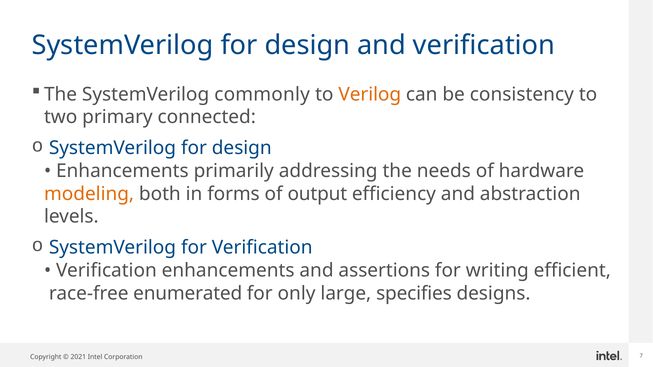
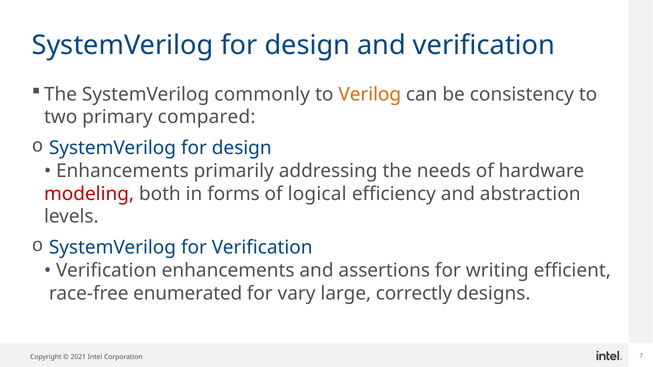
connected: connected -> compared
modeling colour: orange -> red
output: output -> logical
only: only -> vary
specifies: specifies -> correctly
